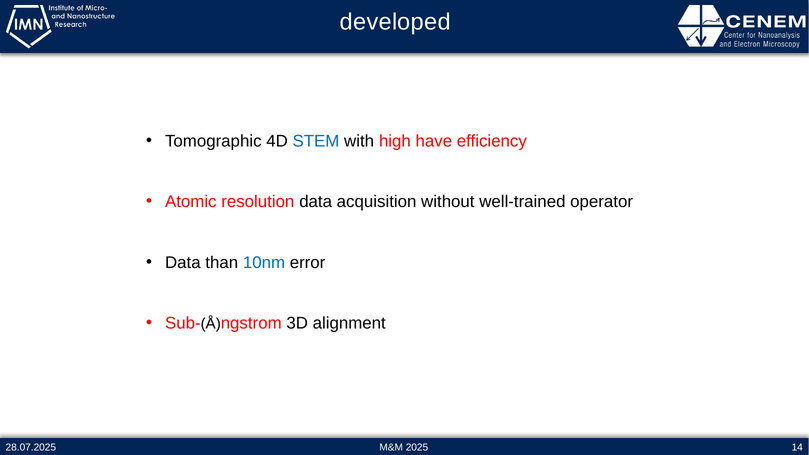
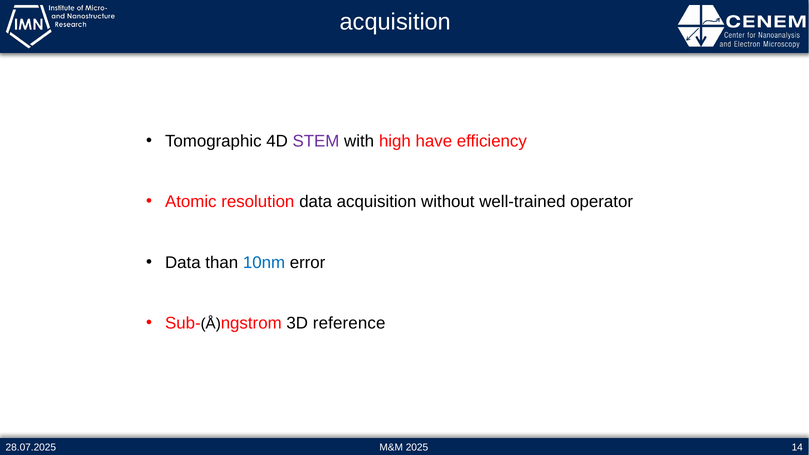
developed at (395, 22): developed -> acquisition
STEM colour: blue -> purple
alignment: alignment -> reference
